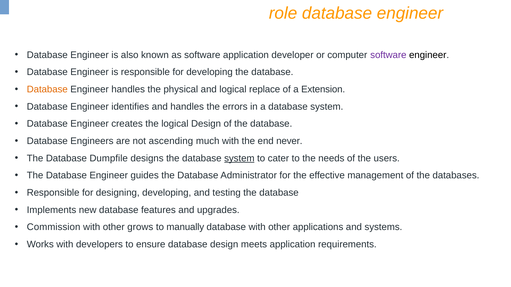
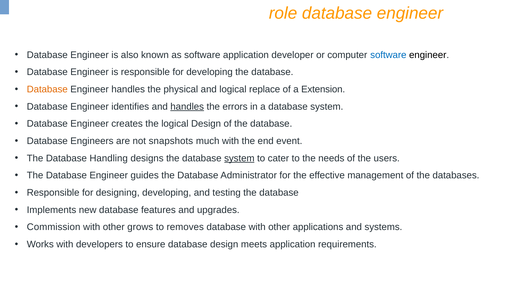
software at (388, 55) colour: purple -> blue
handles at (187, 107) underline: none -> present
ascending: ascending -> snapshots
never: never -> event
Dumpfile: Dumpfile -> Handling
manually: manually -> removes
